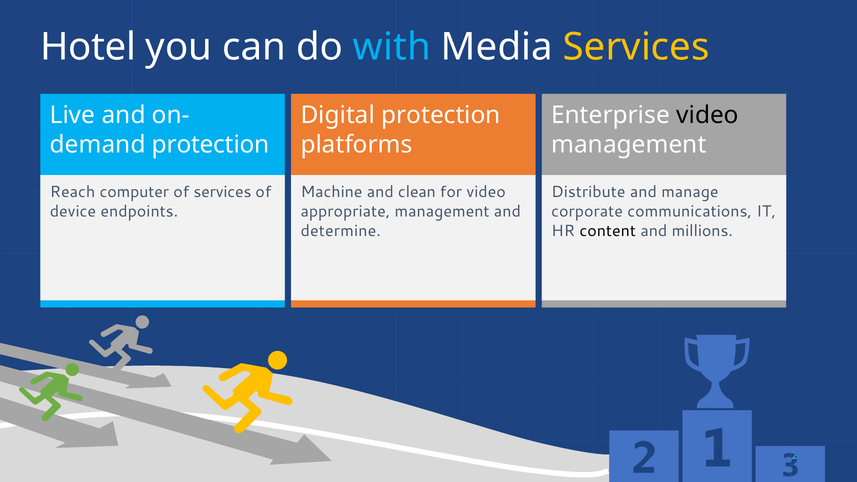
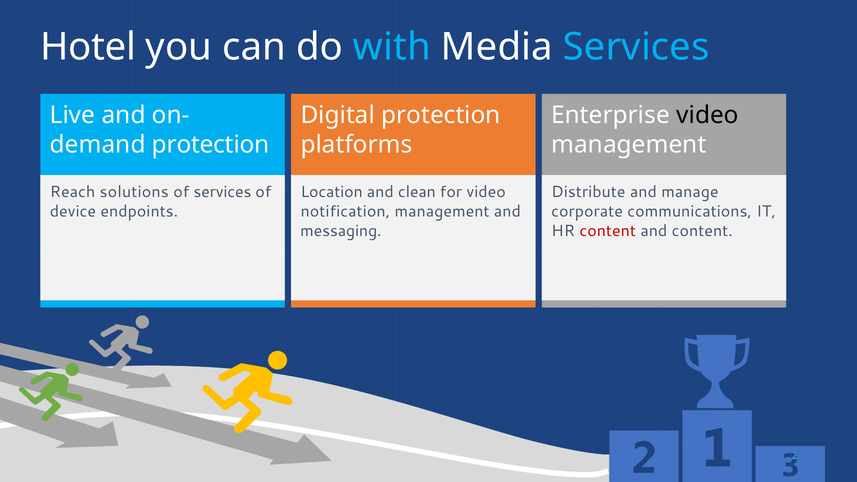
Services at (636, 47) colour: yellow -> light blue
computer: computer -> solutions
Machine: Machine -> Location
appropriate: appropriate -> notification
determine: determine -> messaging
content at (608, 231) colour: black -> red
and millions: millions -> content
